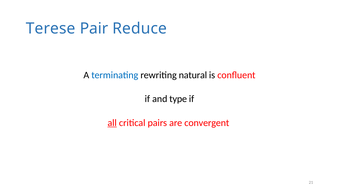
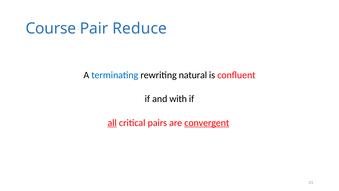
Terese: Terese -> Course
type: type -> with
convergent underline: none -> present
